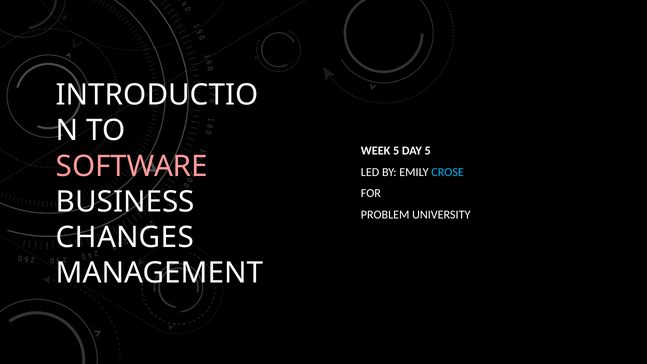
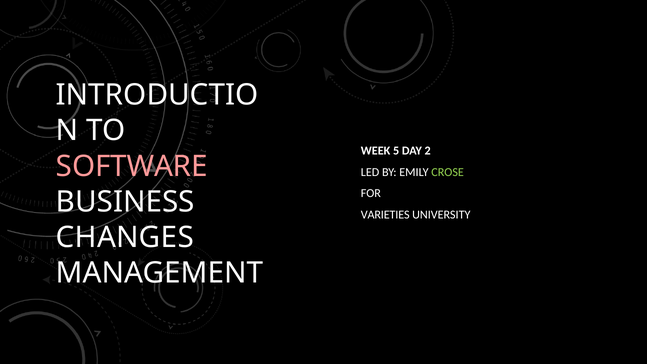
DAY 5: 5 -> 2
CROSE colour: light blue -> light green
PROBLEM: PROBLEM -> VARIETIES
